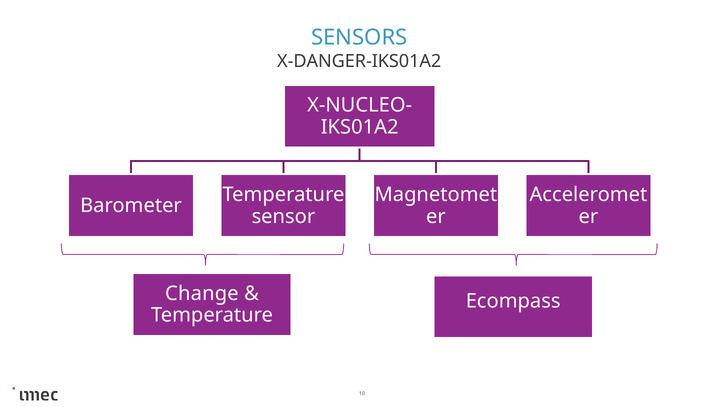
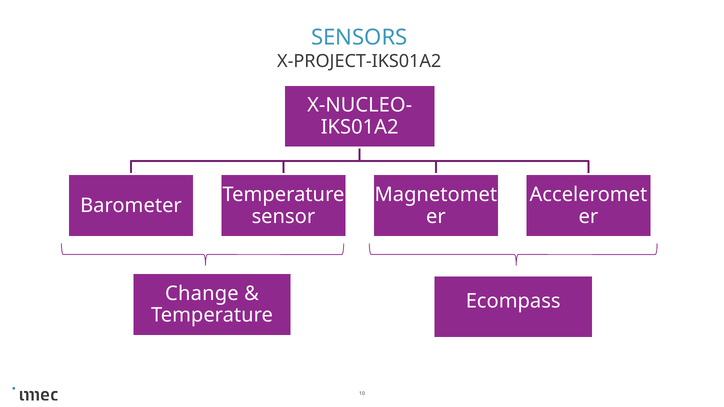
X-DANGER-IKS01A2: X-DANGER-IKS01A2 -> X-PROJECT-IKS01A2
